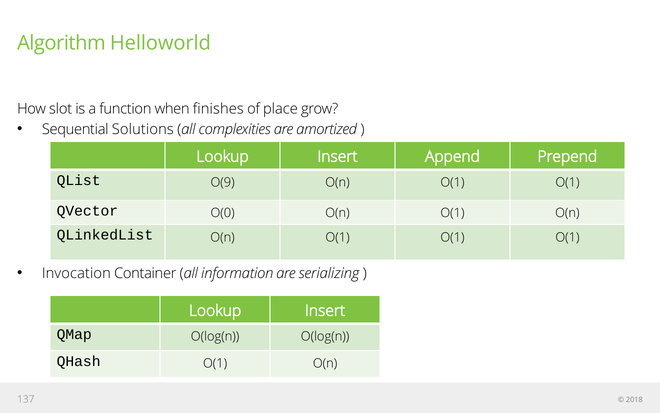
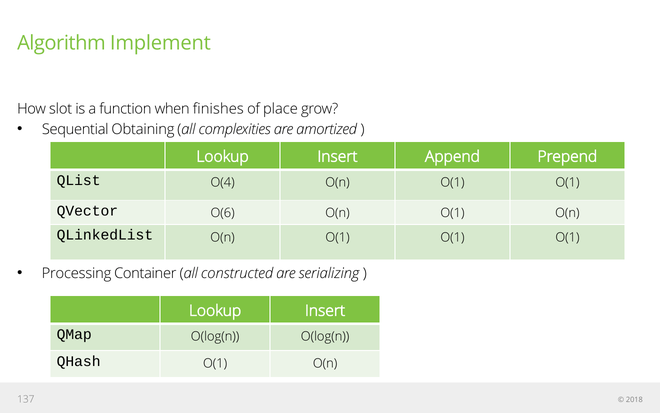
Helloworld: Helloworld -> Implement
Solutions: Solutions -> Obtaining
O(9: O(9 -> O(4
O(0: O(0 -> O(6
Invocation: Invocation -> Processing
information: information -> constructed
